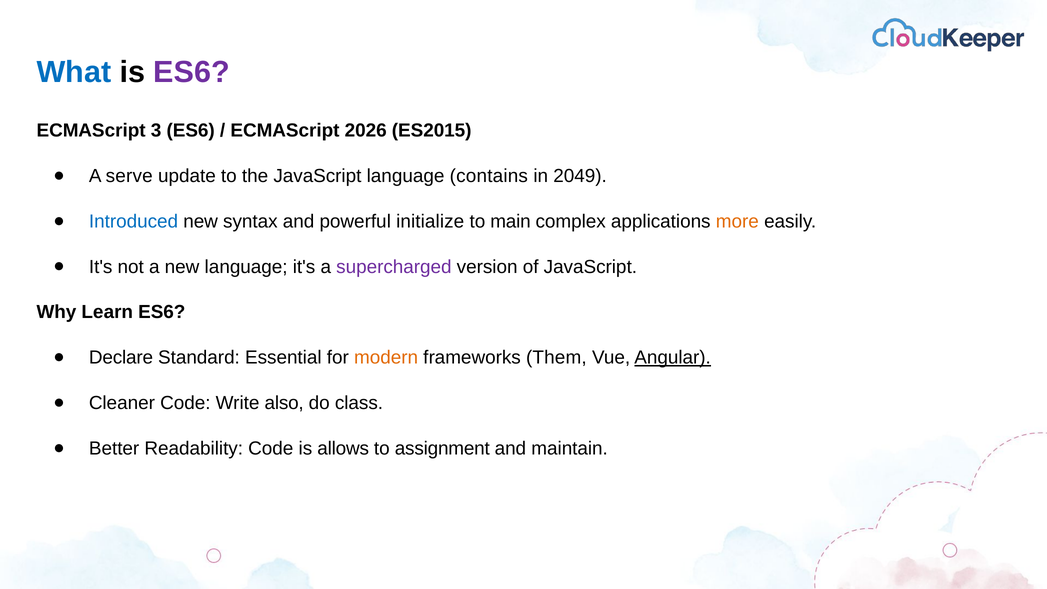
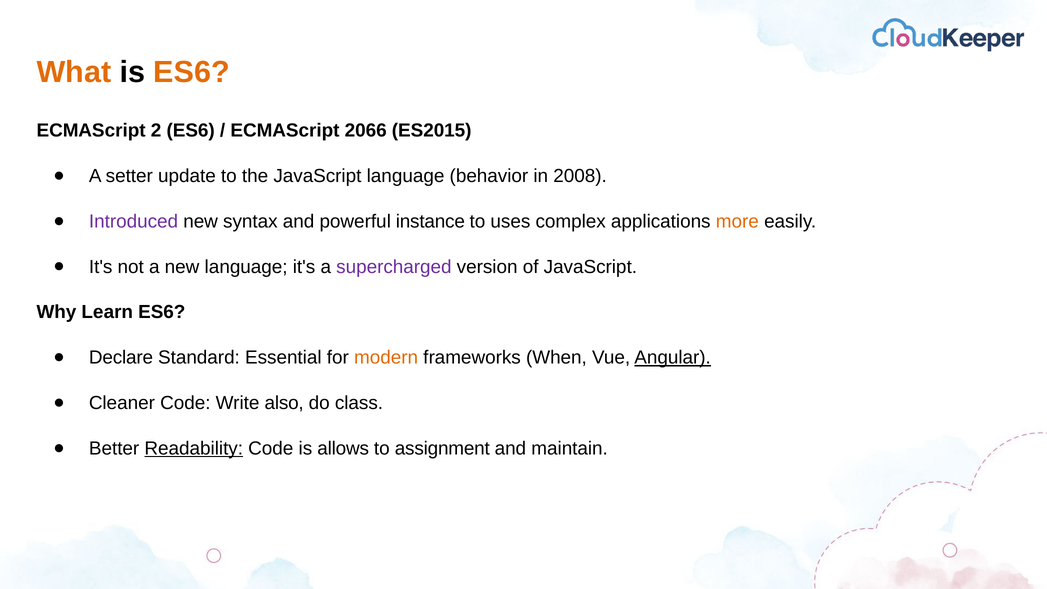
What colour: blue -> orange
ES6 at (192, 72) colour: purple -> orange
3: 3 -> 2
2026: 2026 -> 2066
serve: serve -> setter
contains: contains -> behavior
2049: 2049 -> 2008
Introduced colour: blue -> purple
initialize: initialize -> instance
main: main -> uses
Them: Them -> When
Readability underline: none -> present
